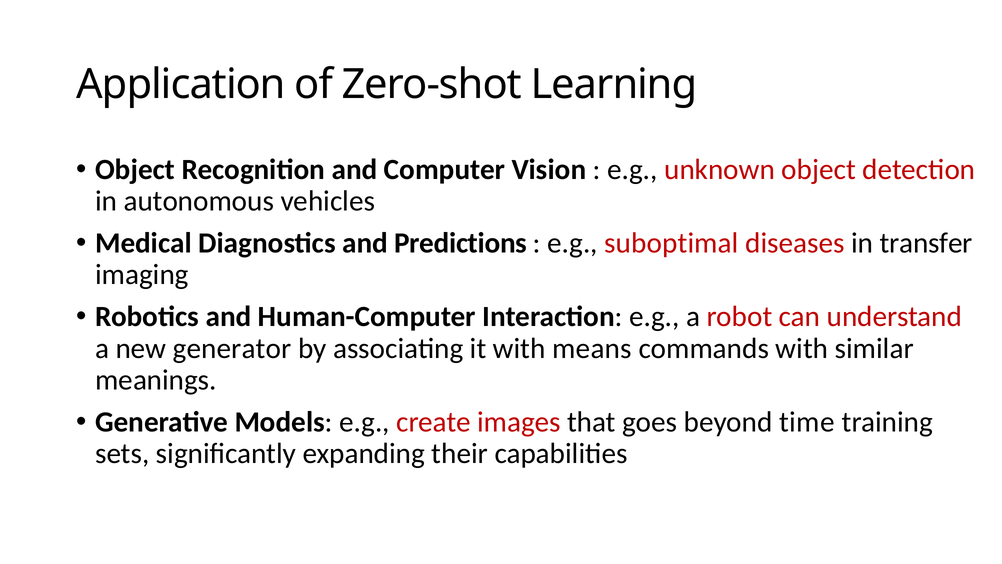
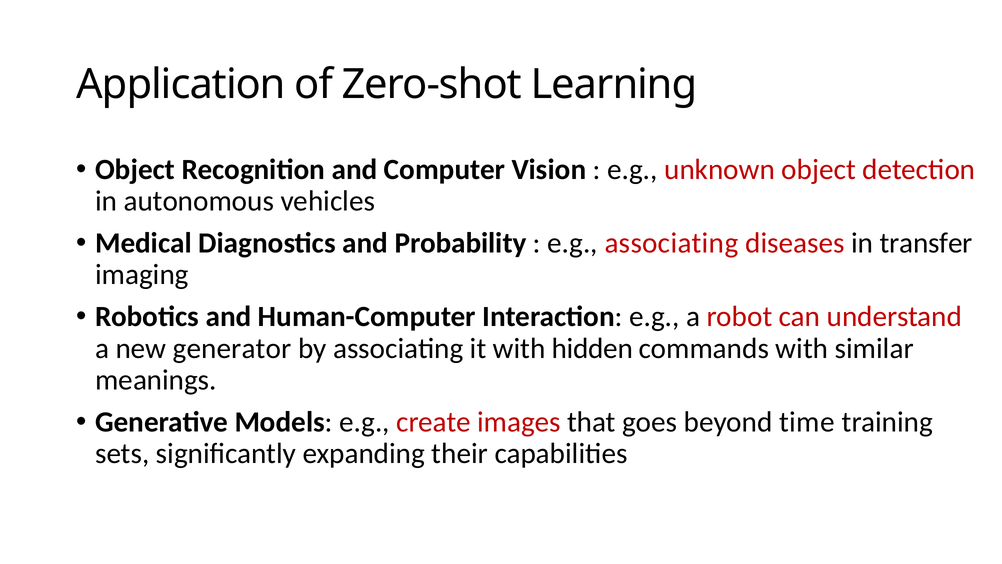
Predictions: Predictions -> Probability
e.g suboptimal: suboptimal -> associating
means: means -> hidden
